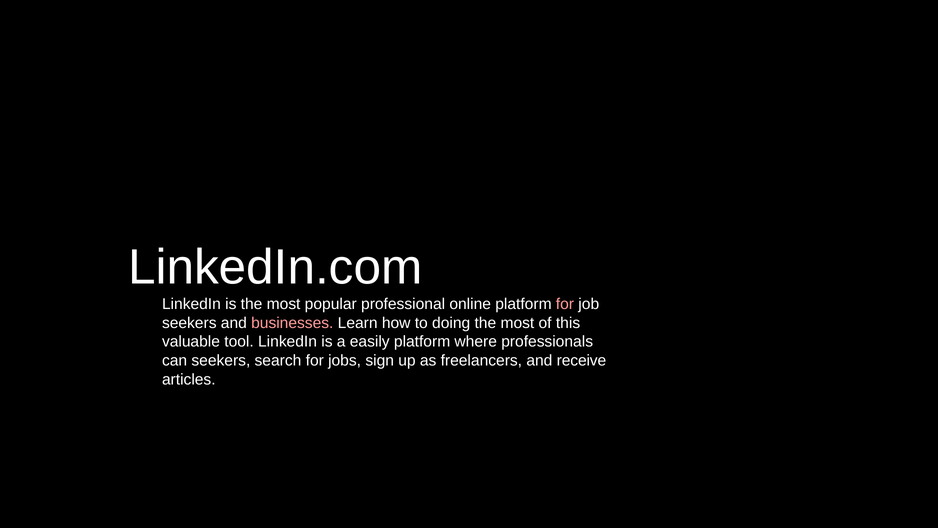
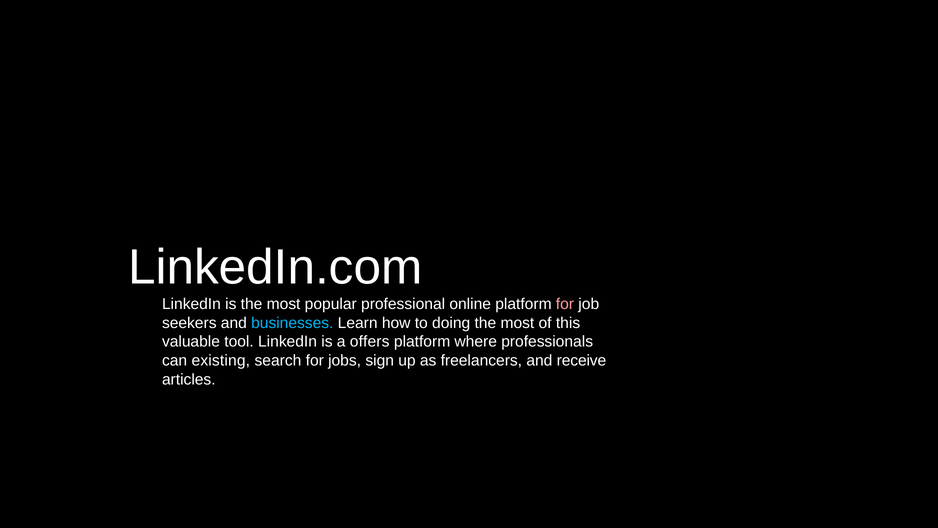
businesses colour: pink -> light blue
easily: easily -> offers
can seekers: seekers -> existing
